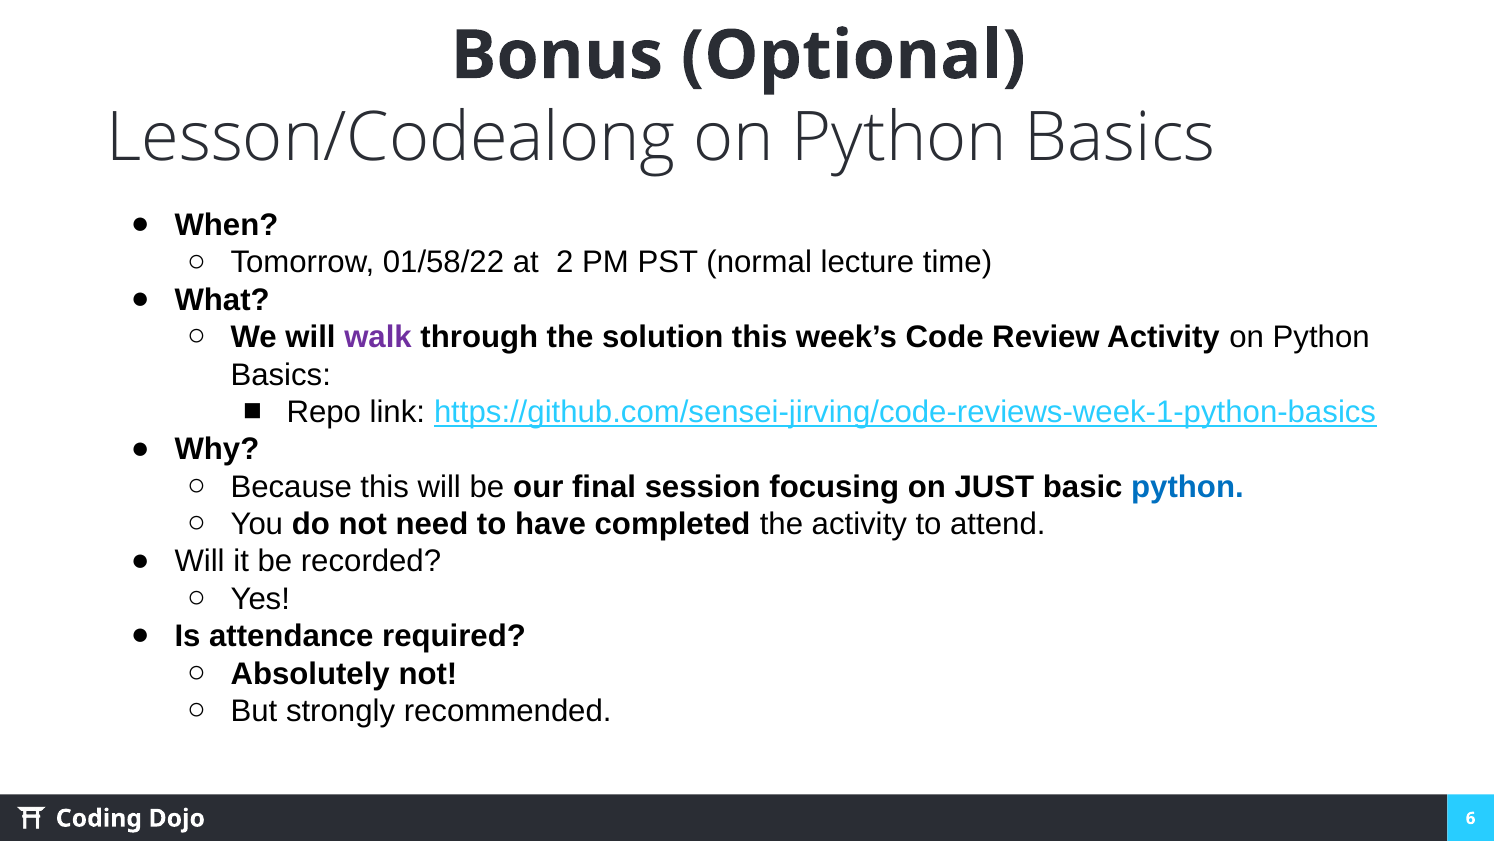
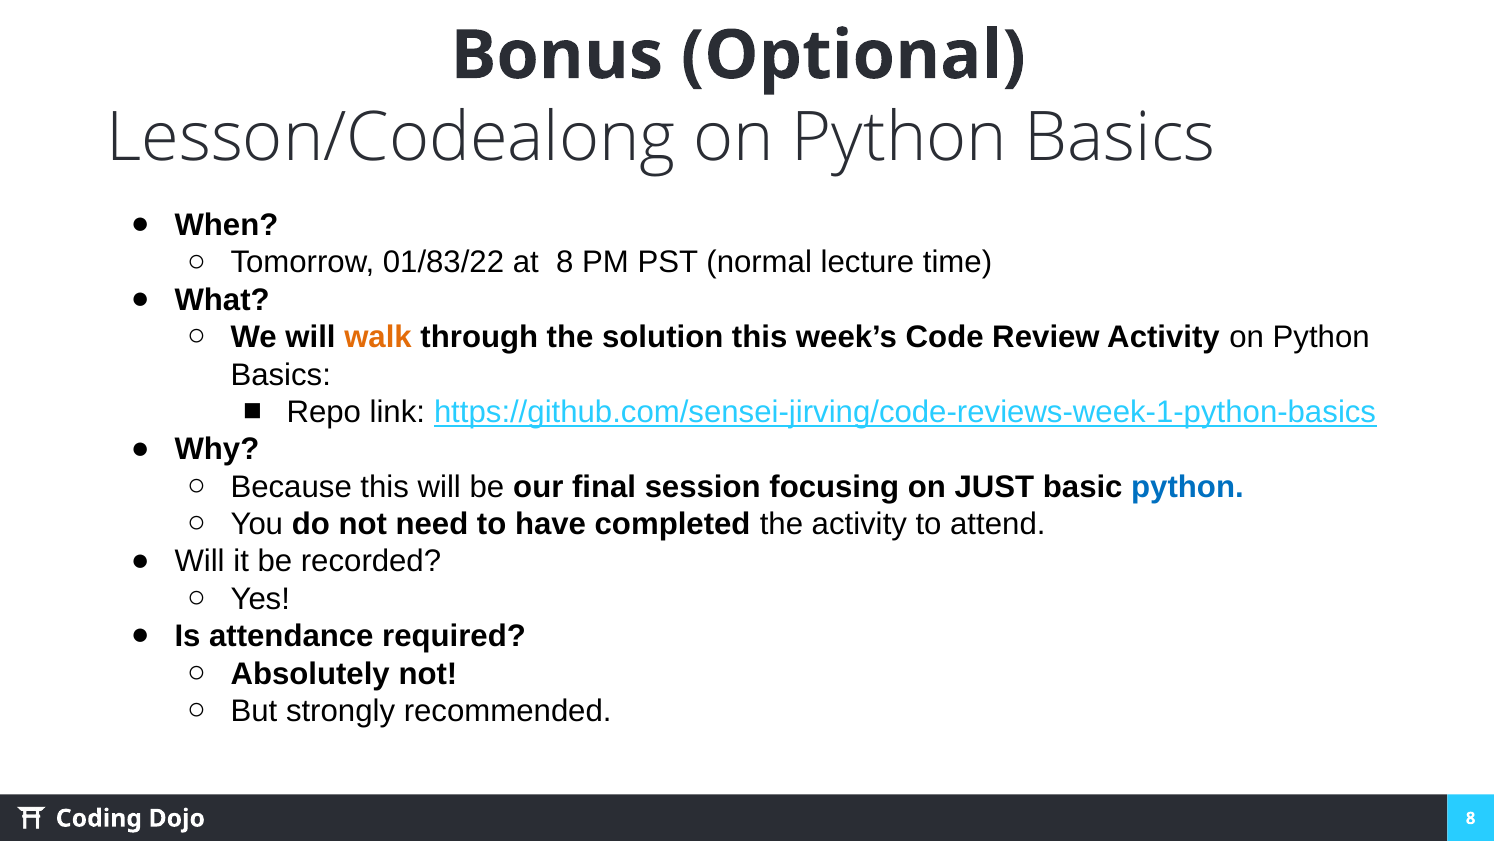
01/58/22: 01/58/22 -> 01/83/22
at 2: 2 -> 8
walk colour: purple -> orange
6 at (1471, 818): 6 -> 8
